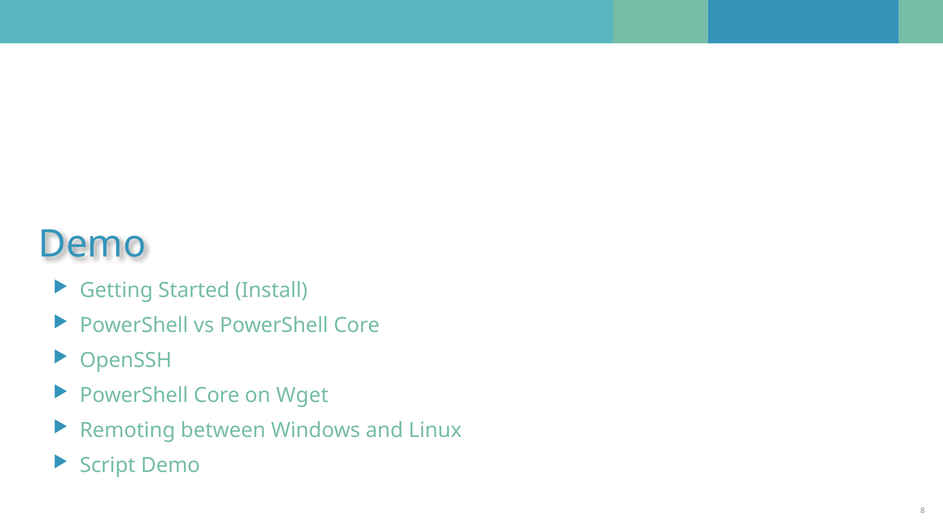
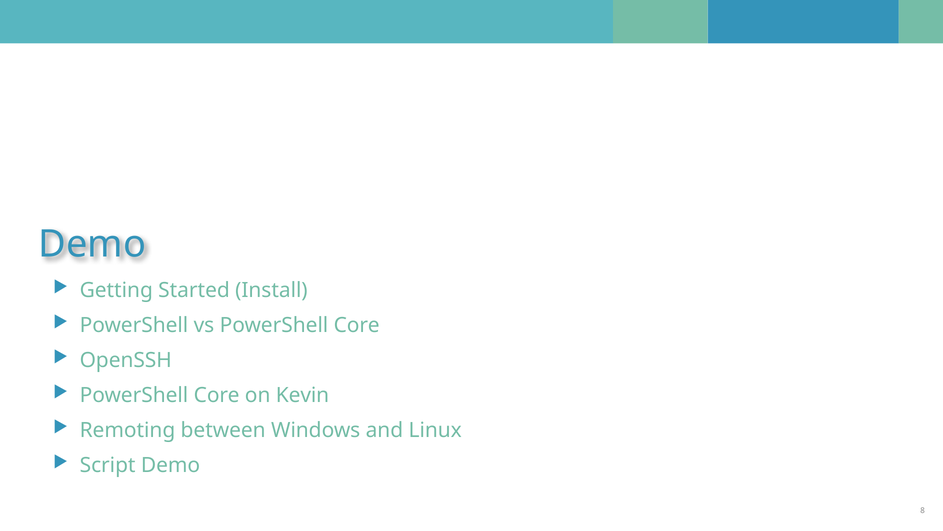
Wget: Wget -> Kevin
